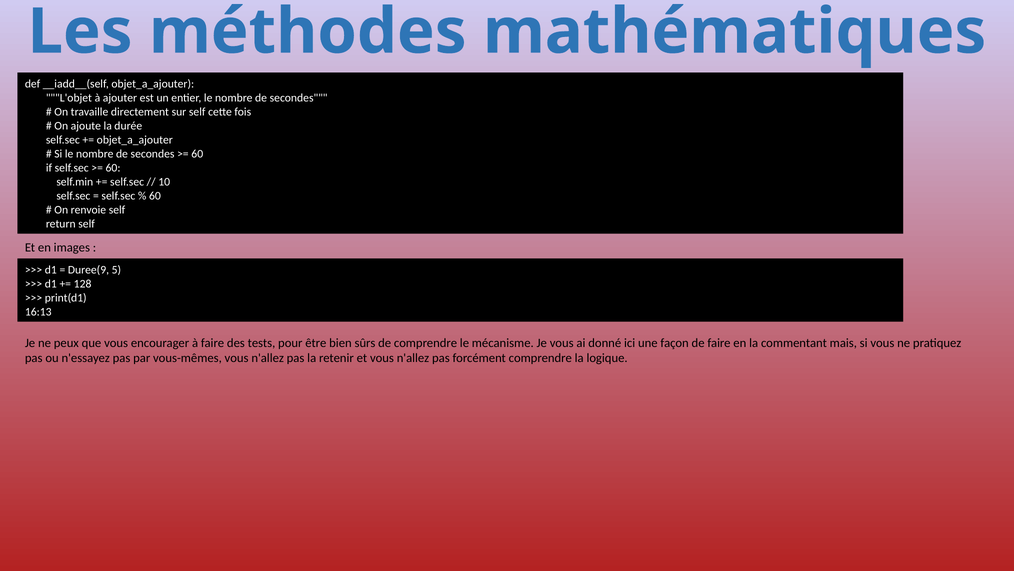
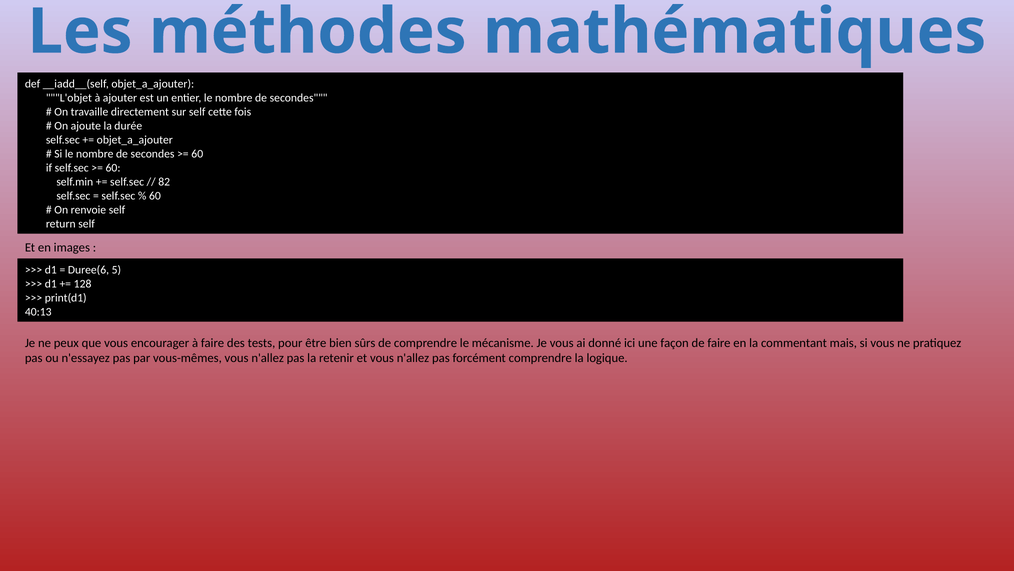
10: 10 -> 82
Duree(9: Duree(9 -> Duree(6
16:13: 16:13 -> 40:13
